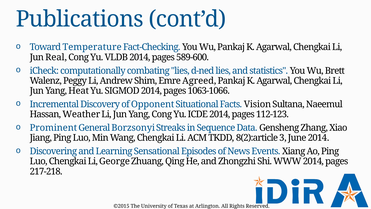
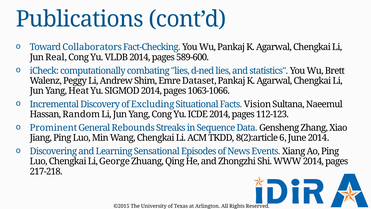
Temperature: Temperature -> Collaborators
Agreed: Agreed -> Dataset
Opponent: Opponent -> Excluding
Weather: Weather -> Random
Borzsonyi: Borzsonyi -> Rebounds
3: 3 -> 6
